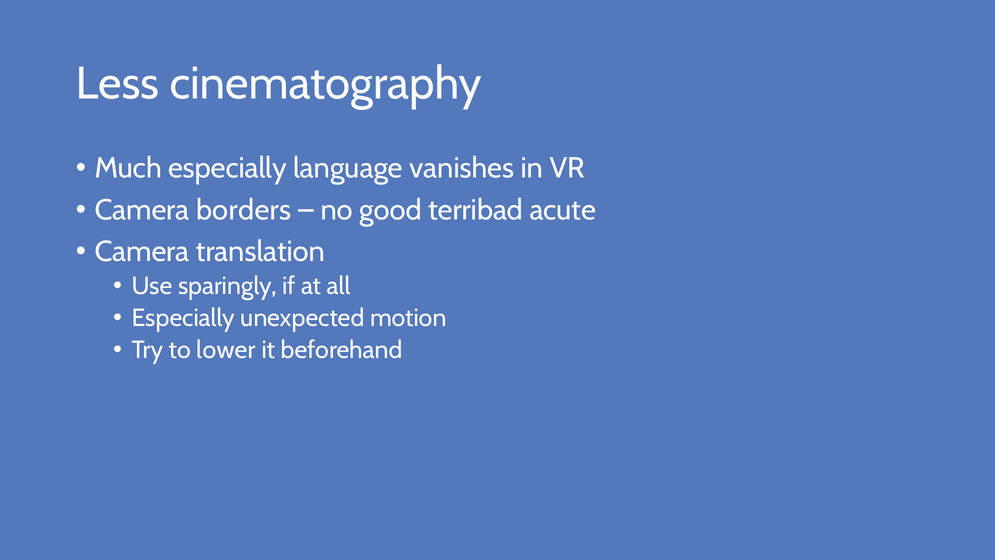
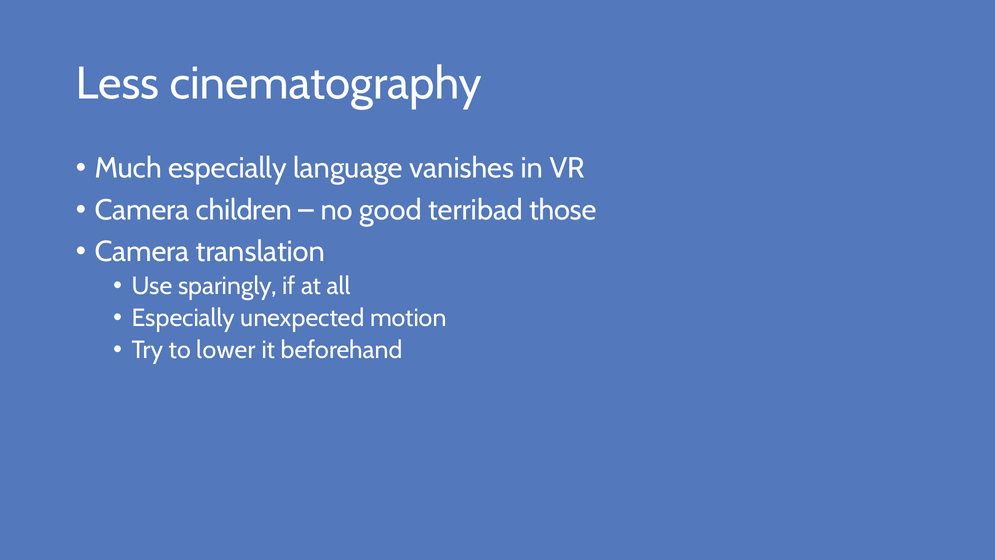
borders: borders -> children
acute: acute -> those
